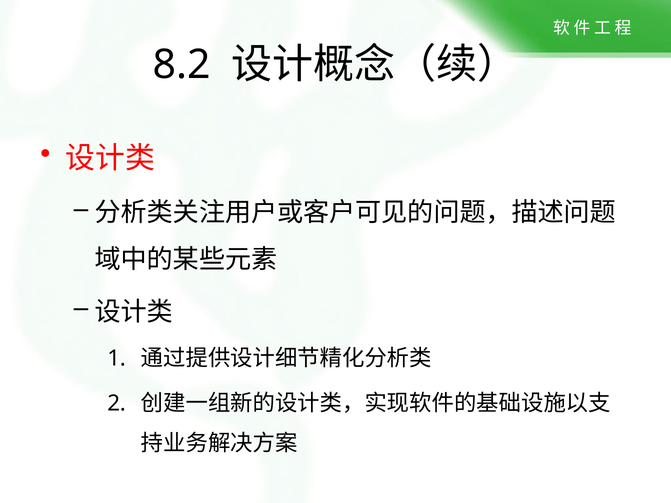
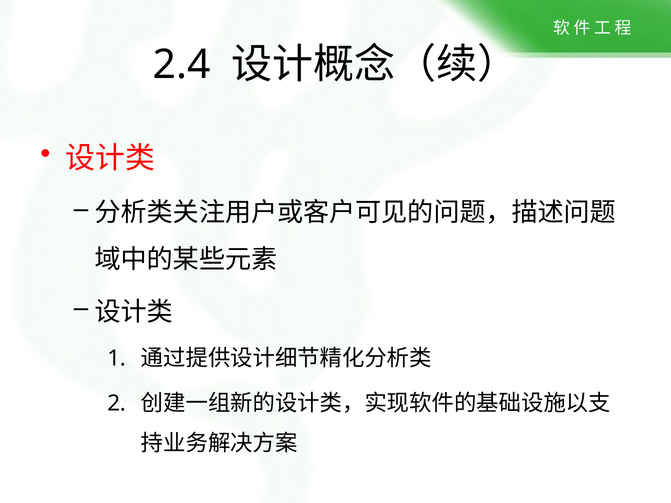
8.2: 8.2 -> 2.4
